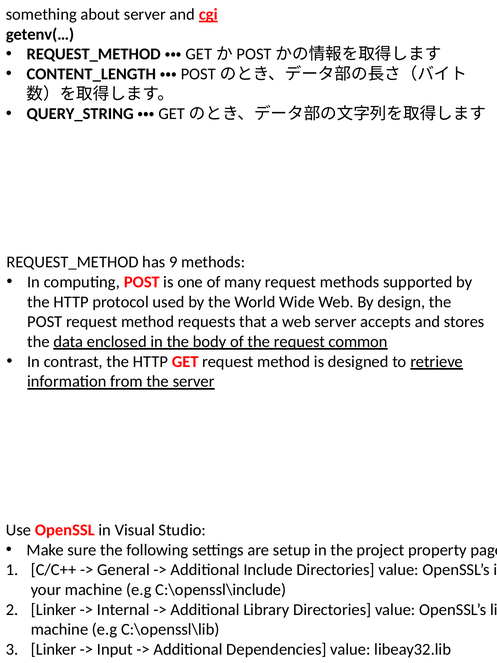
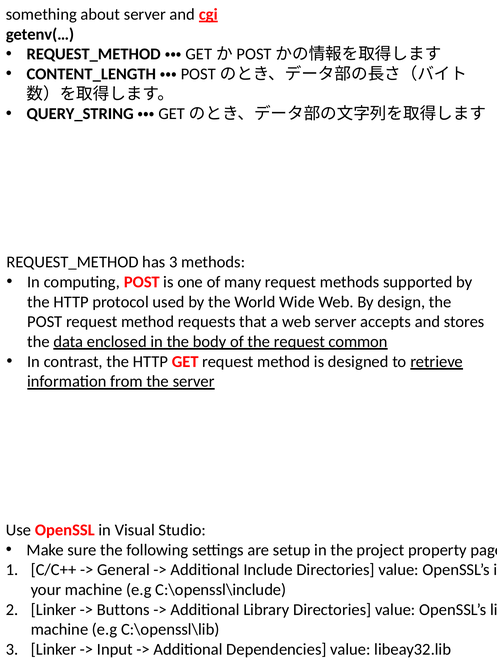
has 9: 9 -> 3
Internal: Internal -> Buttons
